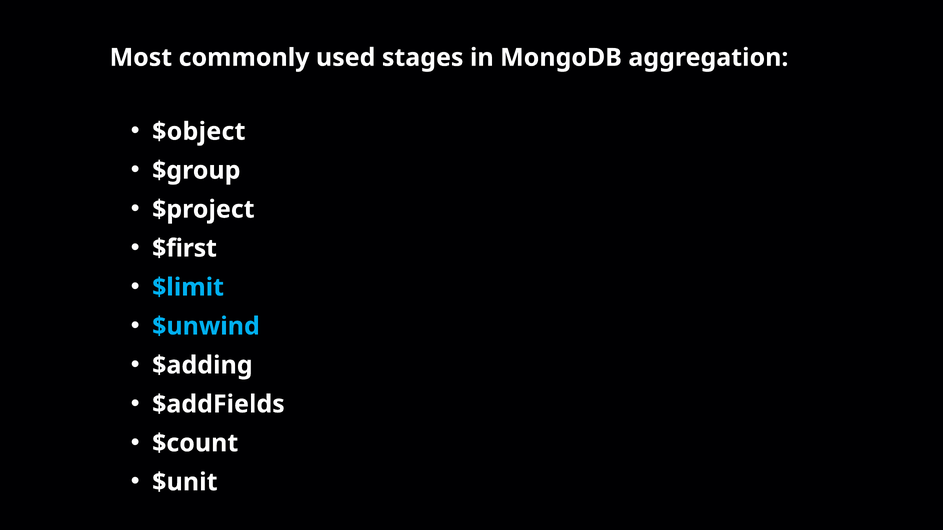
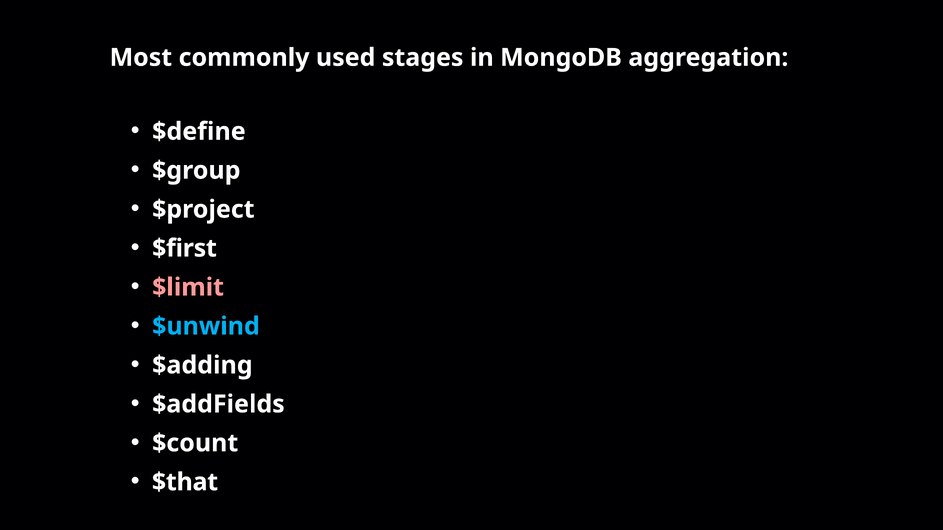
$object: $object -> $define
$limit colour: light blue -> pink
$unit: $unit -> $that
